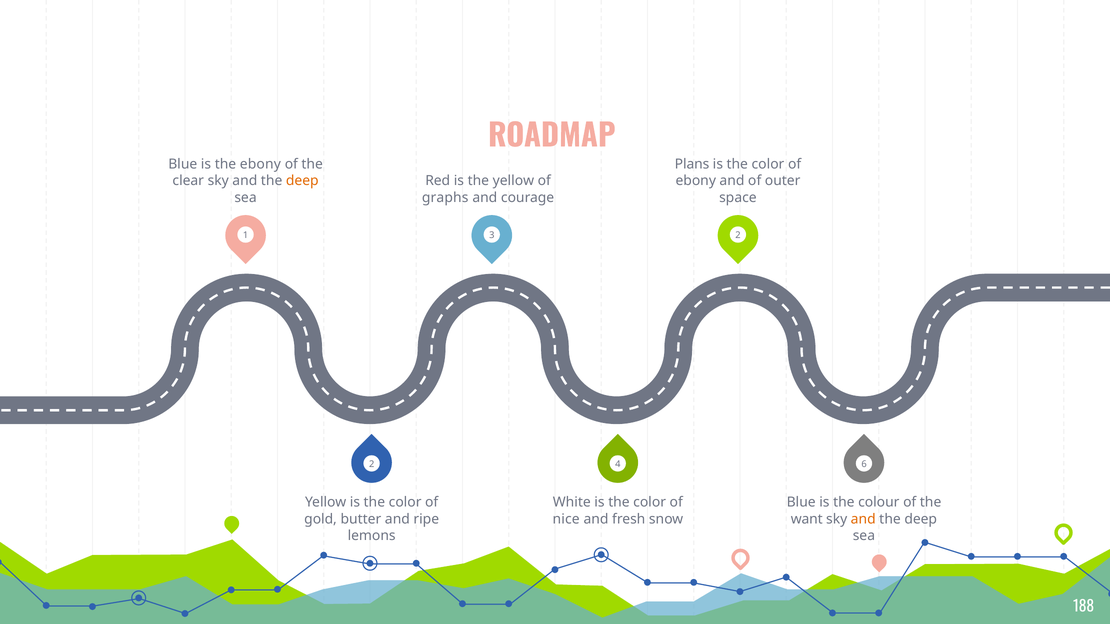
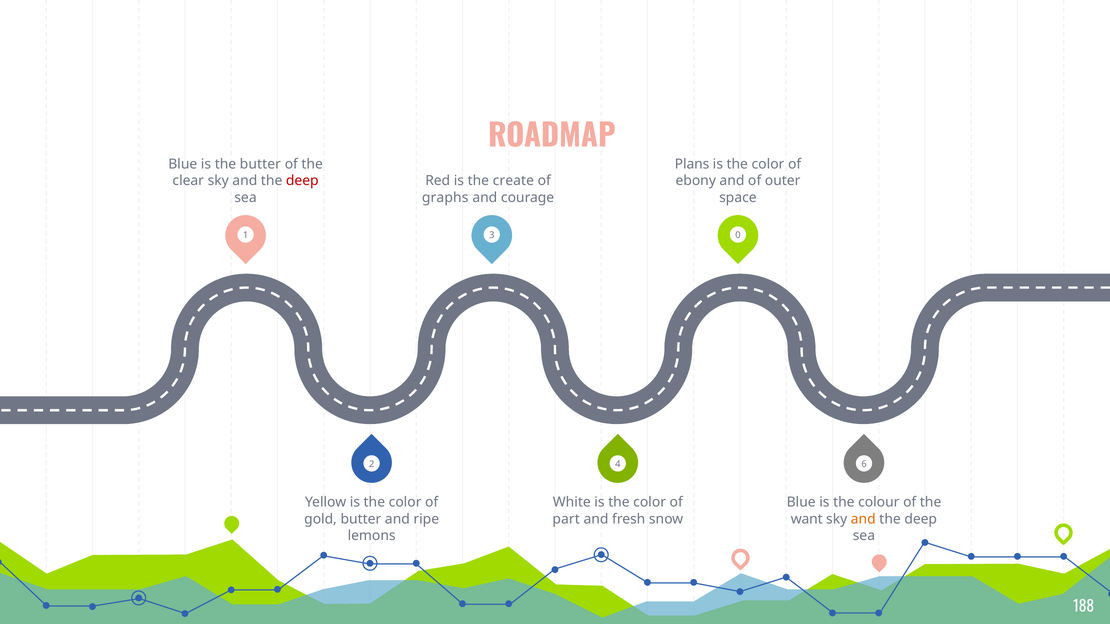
the ebony: ebony -> butter
deep at (302, 181) colour: orange -> red
the yellow: yellow -> create
3 2: 2 -> 0
nice: nice -> part
